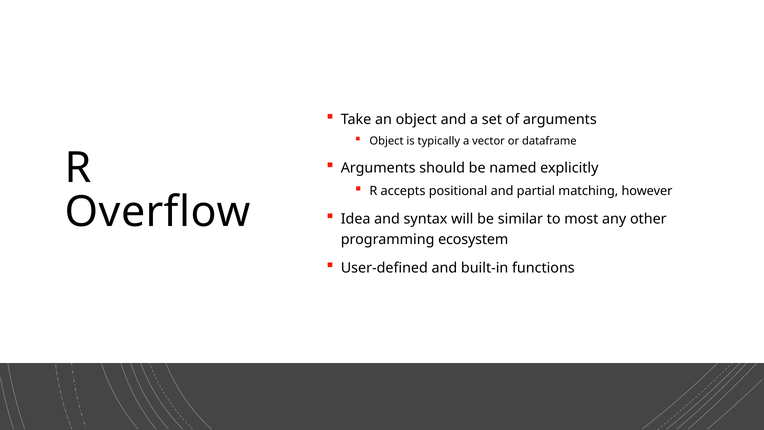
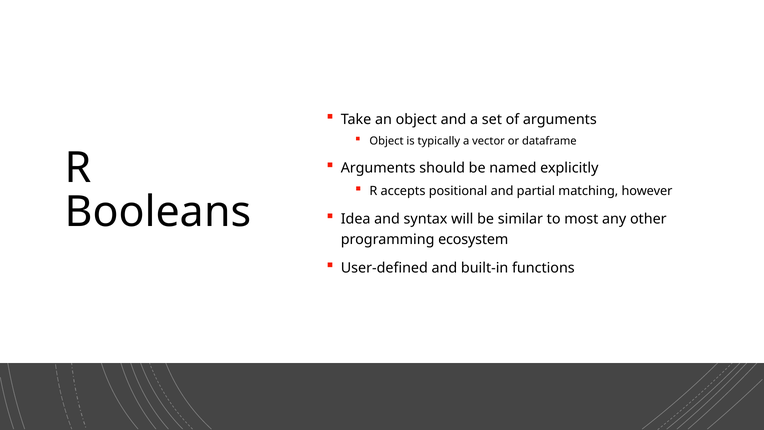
Overflow: Overflow -> Booleans
